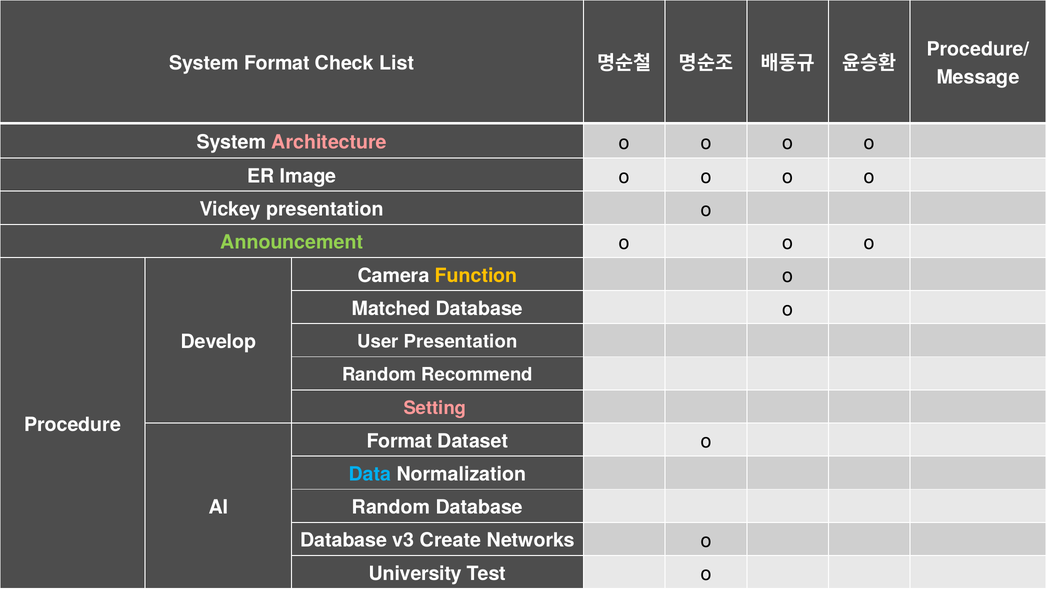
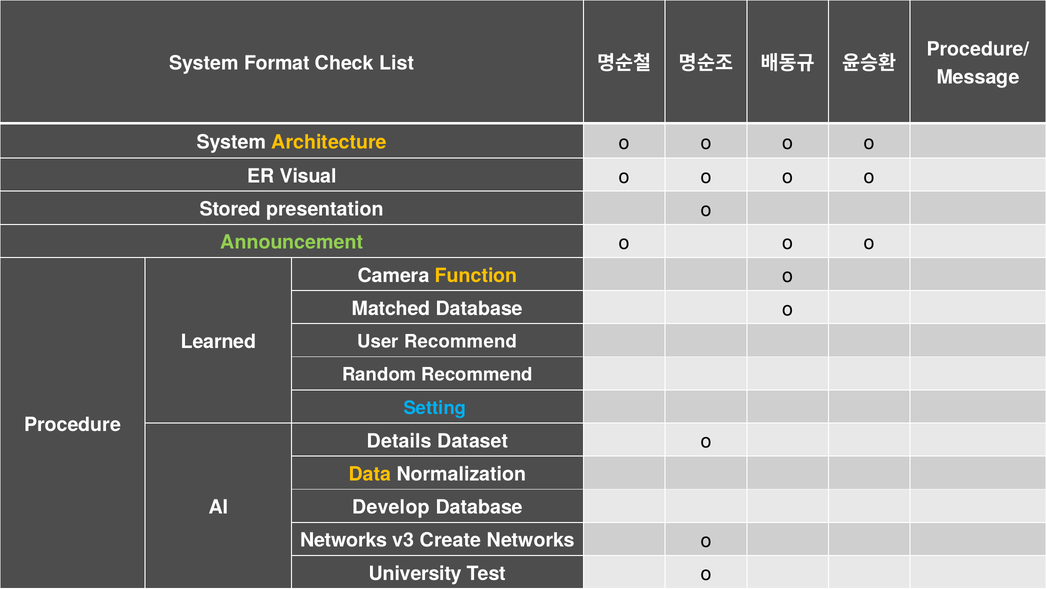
Architecture colour: pink -> yellow
Image: Image -> Visual
Vickey: Vickey -> Stored
Develop: Develop -> Learned
User Presentation: Presentation -> Recommend
Setting colour: pink -> light blue
Format at (399, 441): Format -> Details
Data colour: light blue -> yellow
Random at (391, 507): Random -> Develop
Database at (344, 540): Database -> Networks
